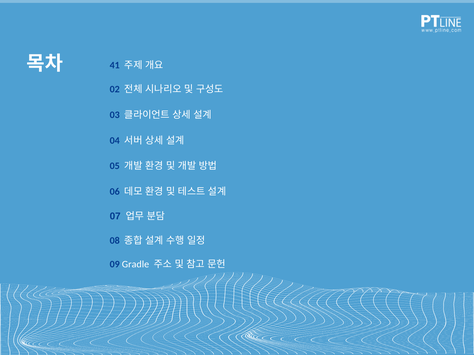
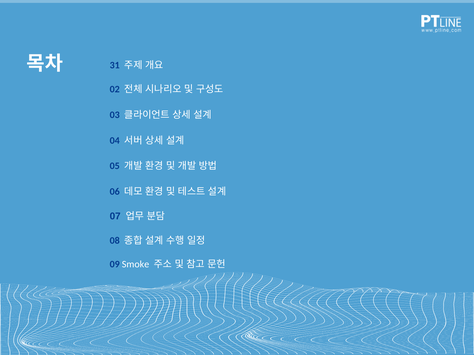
41: 41 -> 31
Gradle: Gradle -> Smoke
